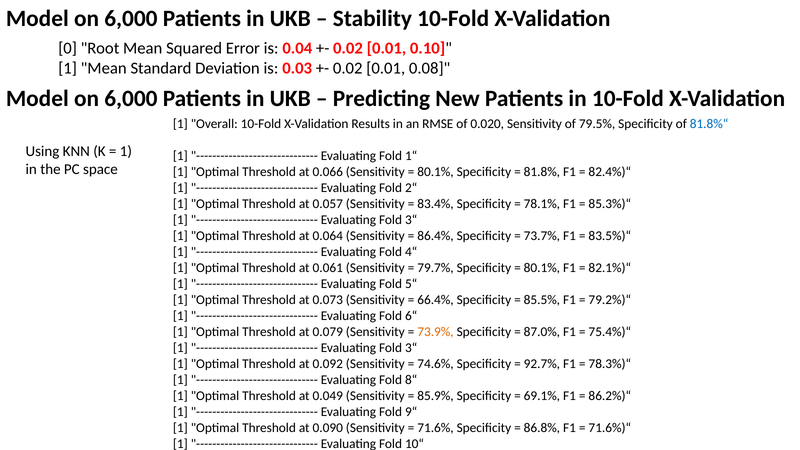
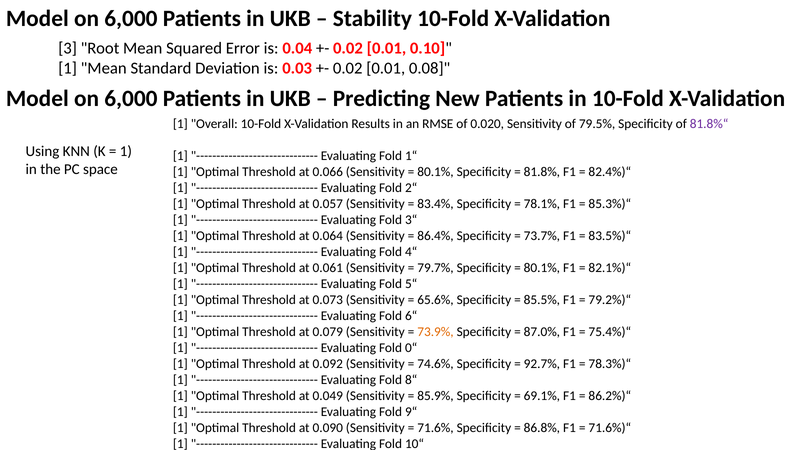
0 at (68, 48): 0 -> 3
81.8%“ colour: blue -> purple
66.4%: 66.4% -> 65.6%
3“ at (411, 348): 3“ -> 0“
